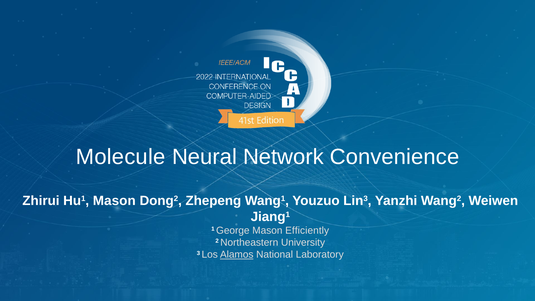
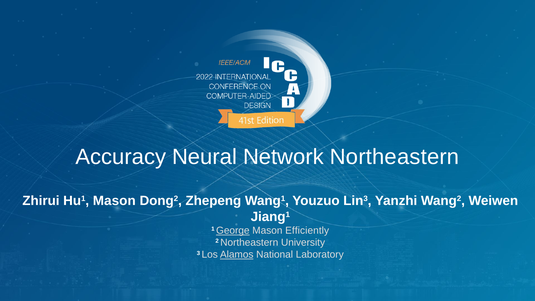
Molecule: Molecule -> Accuracy
Network Convenience: Convenience -> Northeastern
George underline: none -> present
